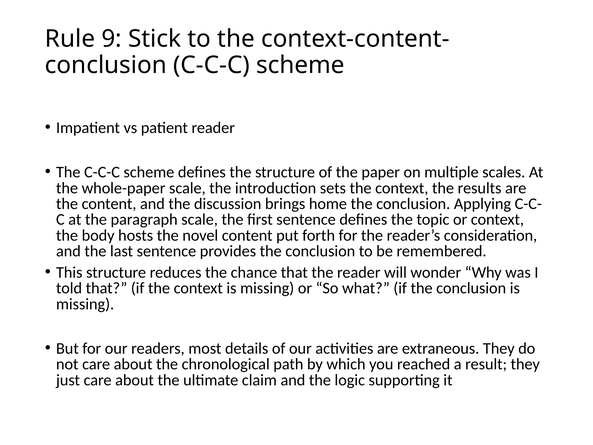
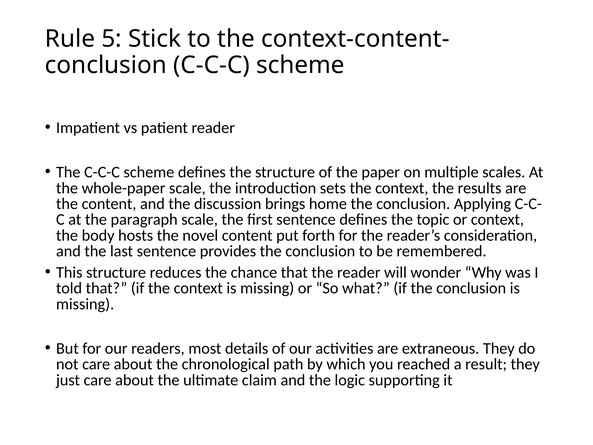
9: 9 -> 5
